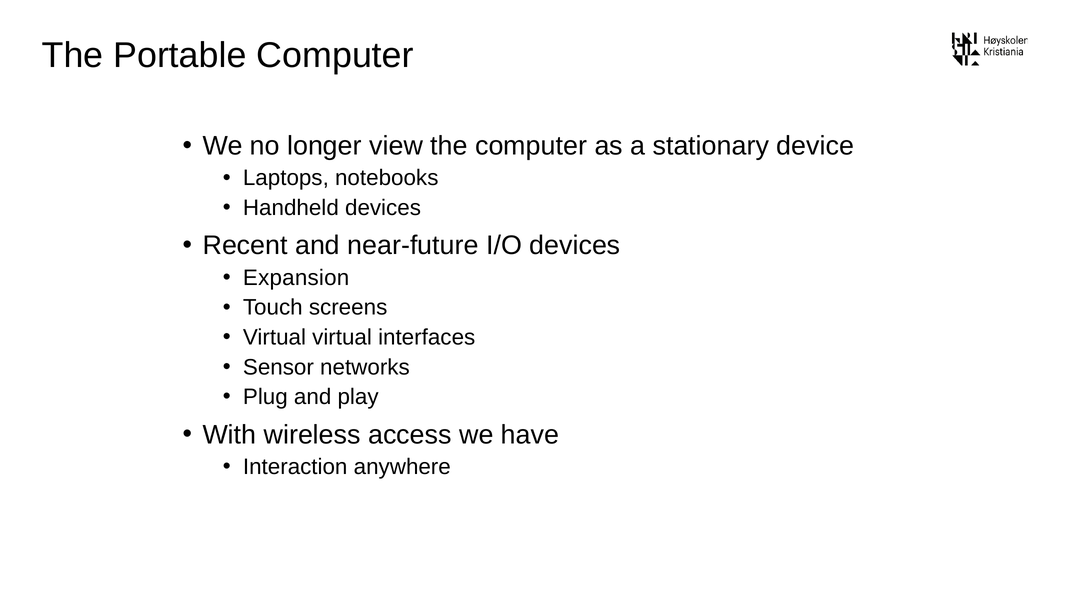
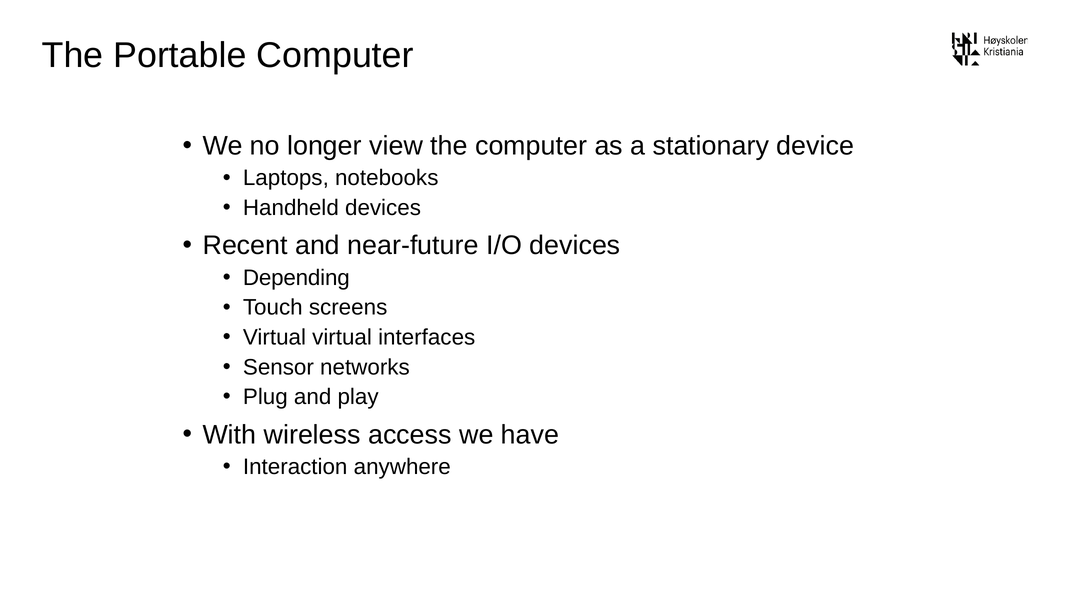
Expansion: Expansion -> Depending
